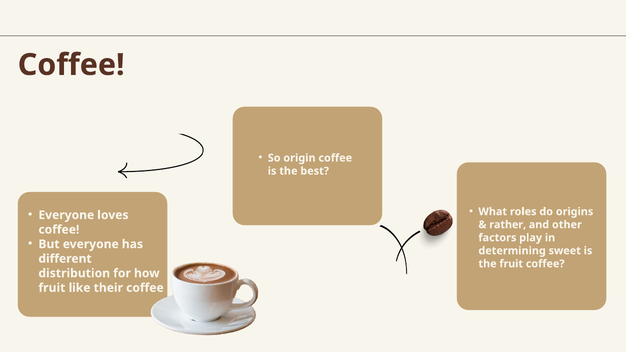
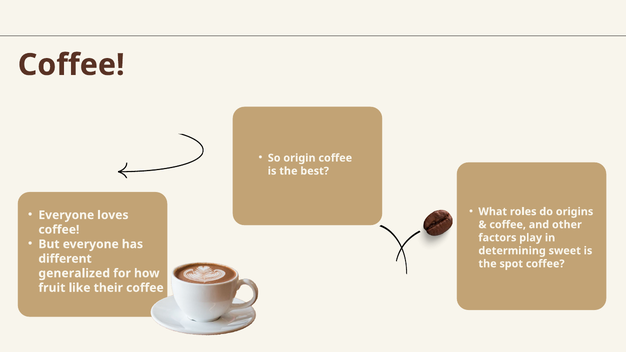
rather at (508, 225): rather -> coffee
the fruit: fruit -> spot
distribution: distribution -> generalized
